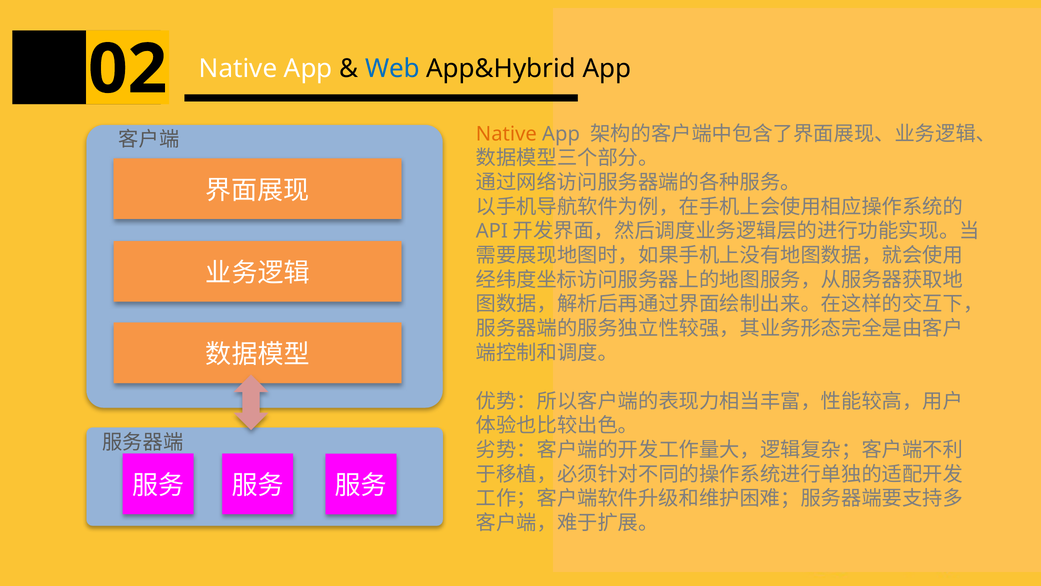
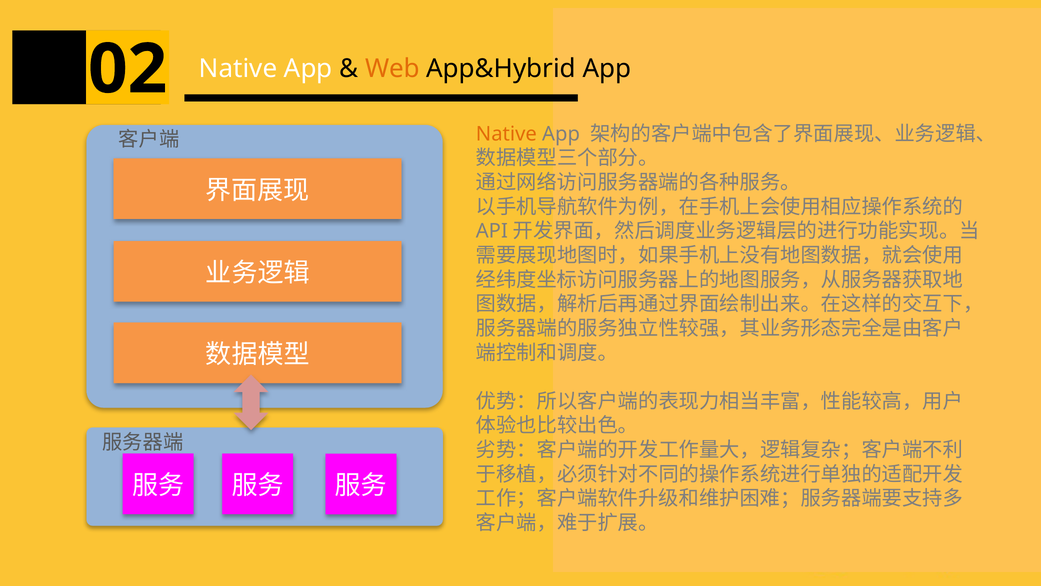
Web colour: blue -> orange
